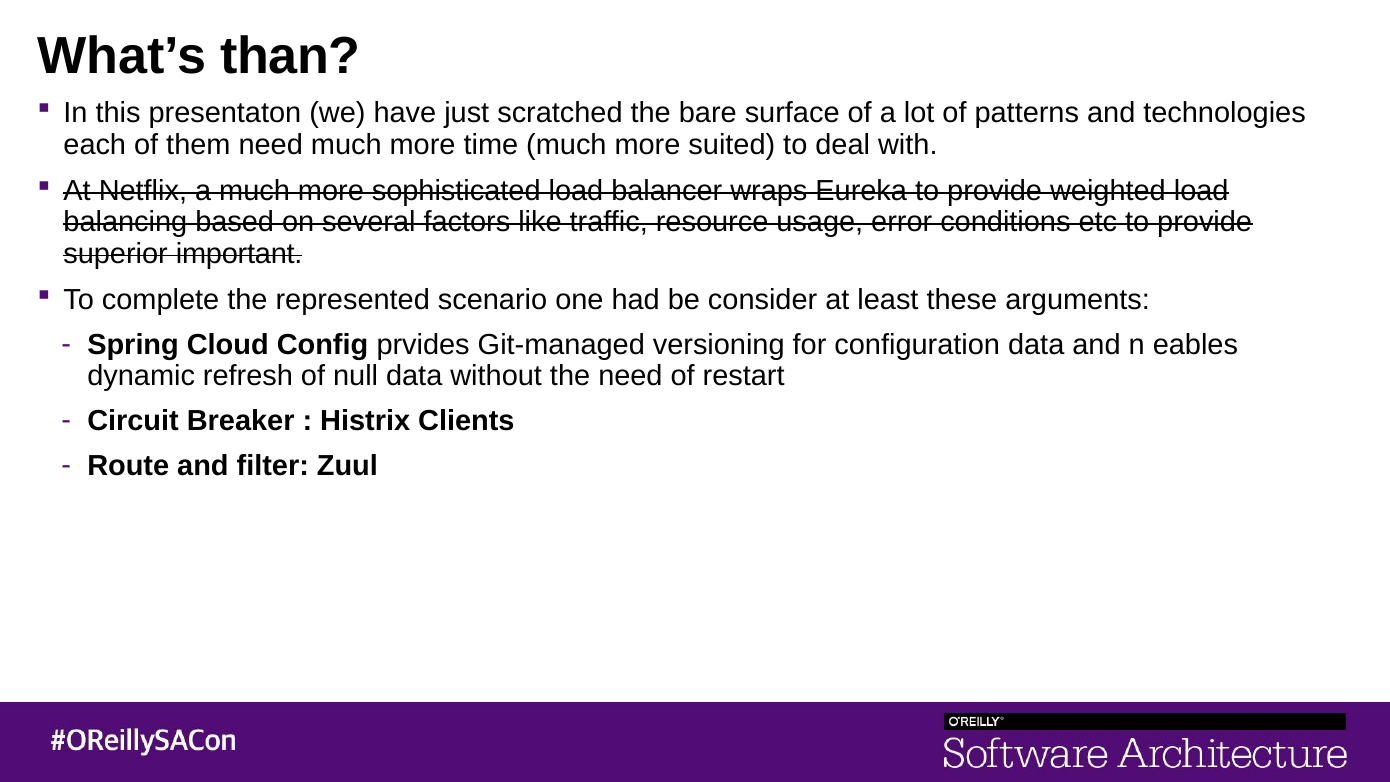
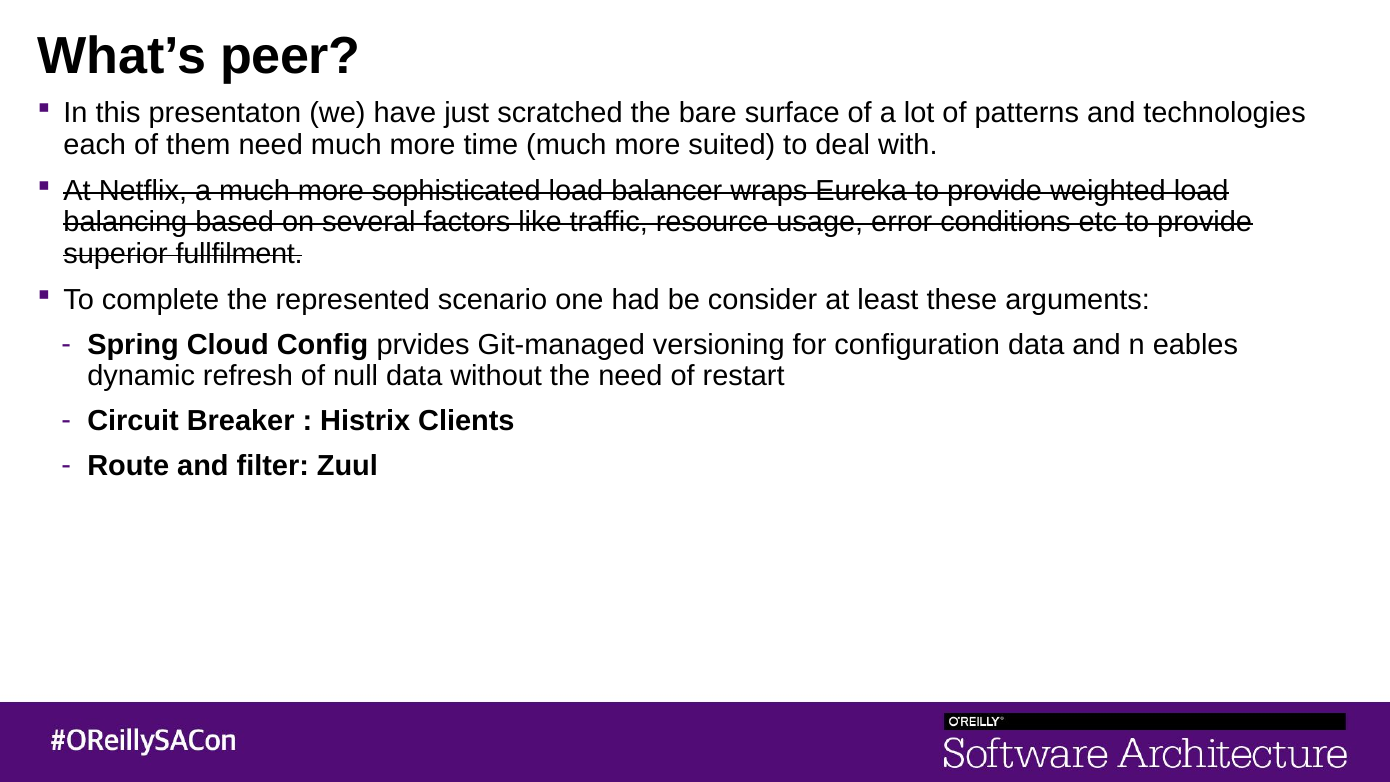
than: than -> peer
important: important -> fullfilment
